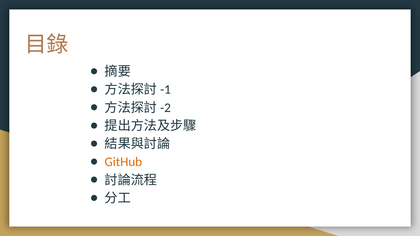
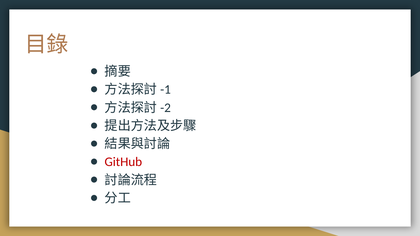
GitHub colour: orange -> red
